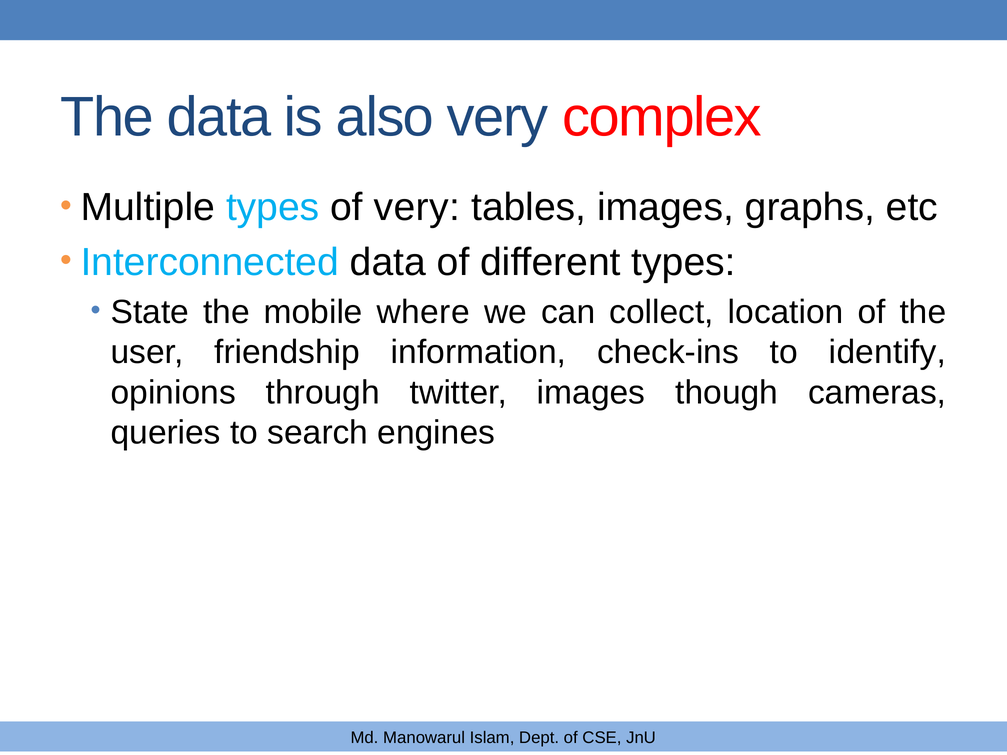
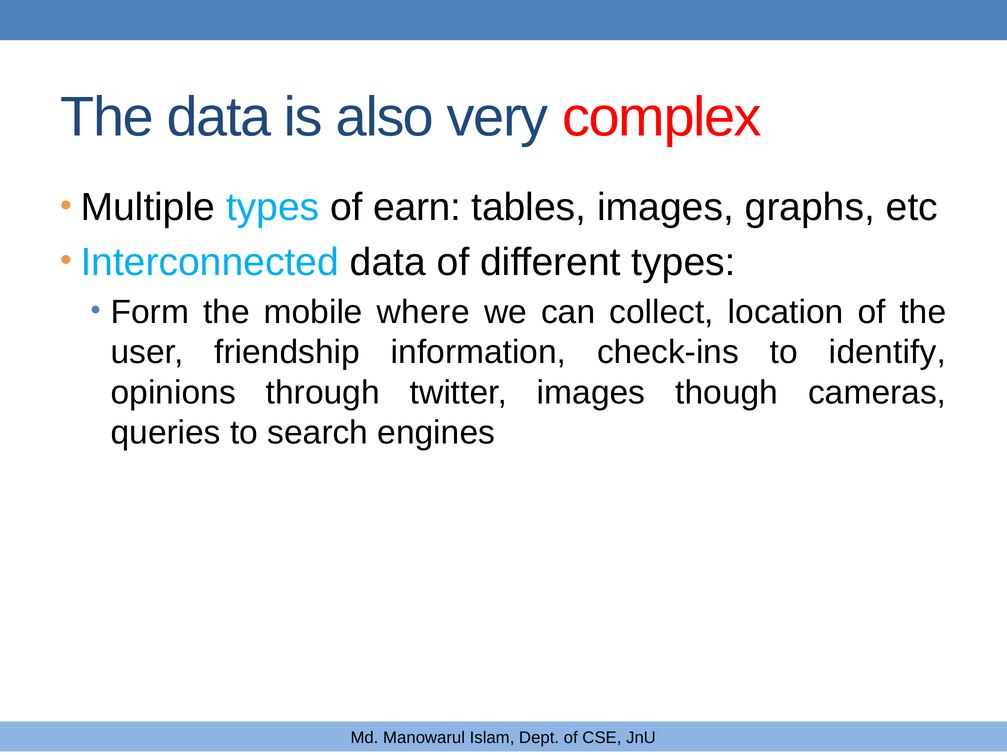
of very: very -> earn
State: State -> Form
